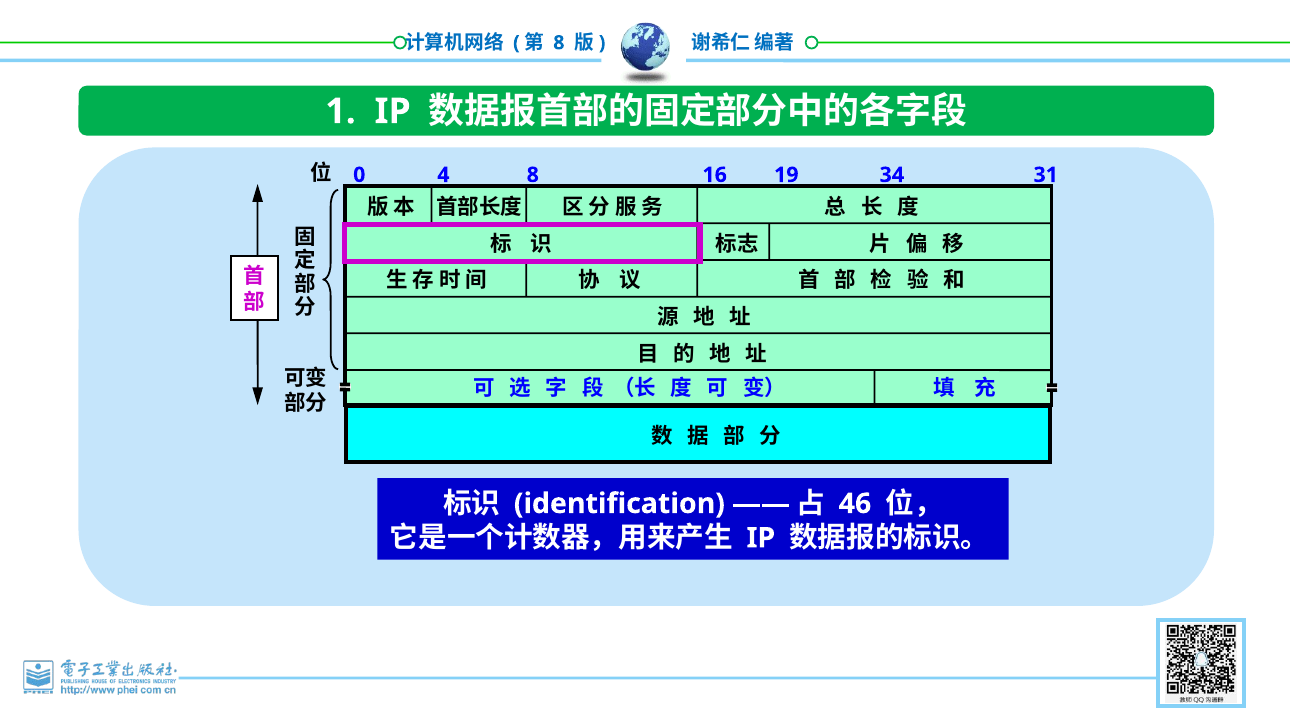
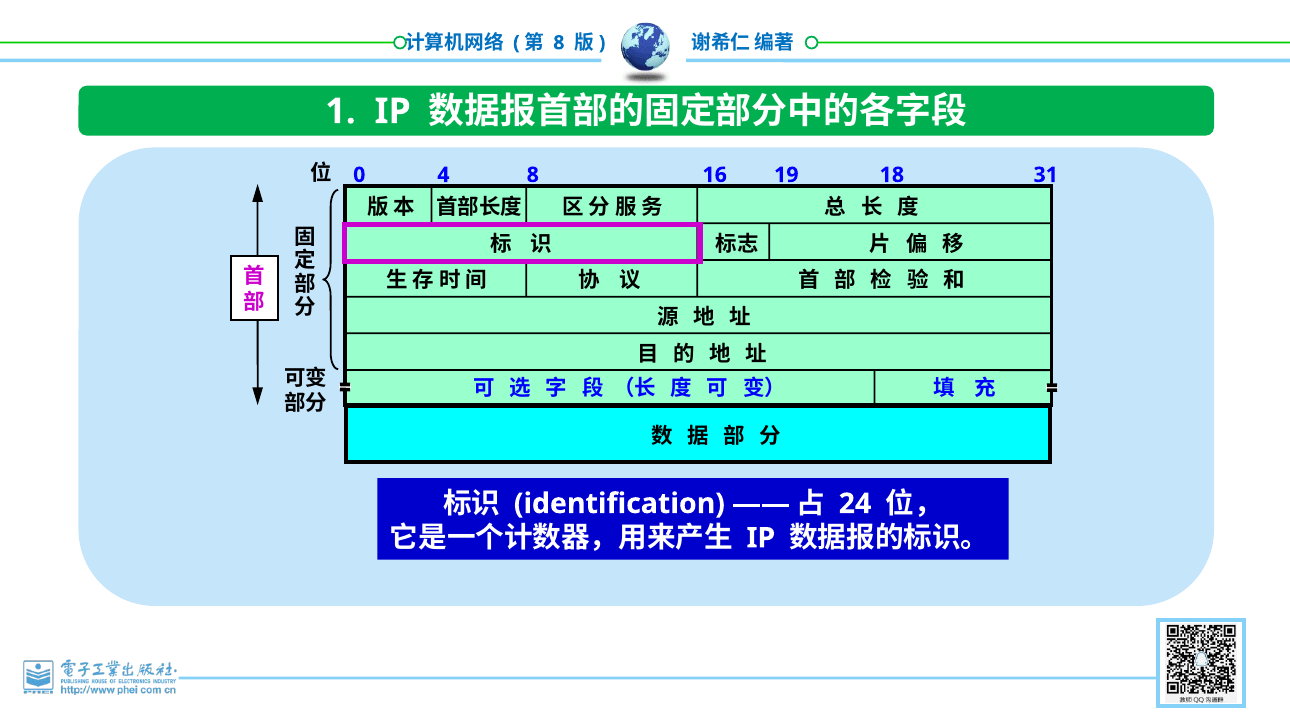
34: 34 -> 18
46: 46 -> 24
